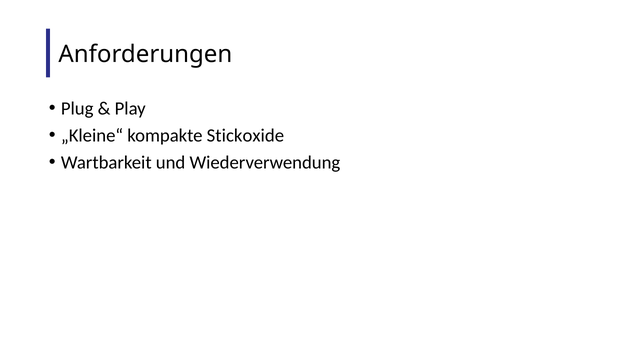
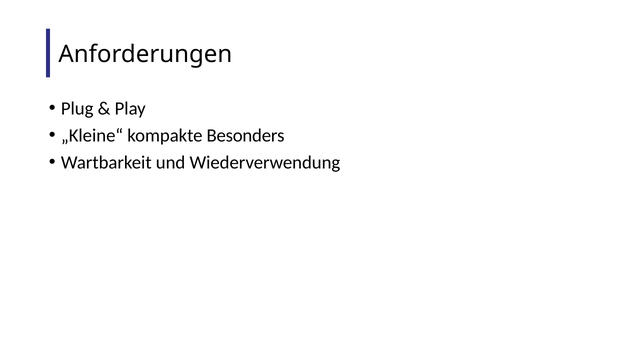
Stickoxide: Stickoxide -> Besonders
